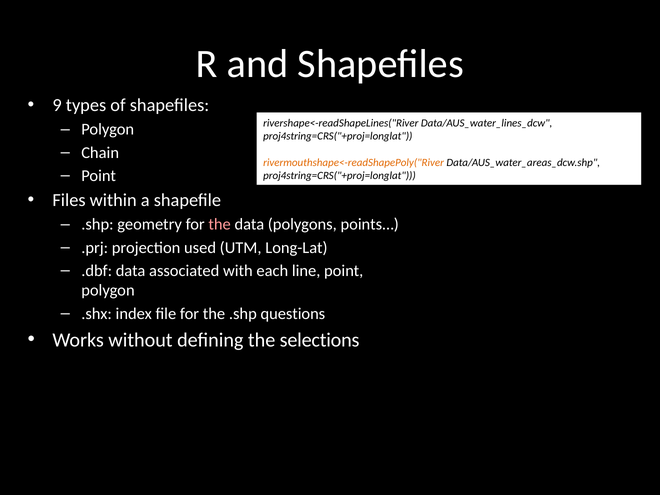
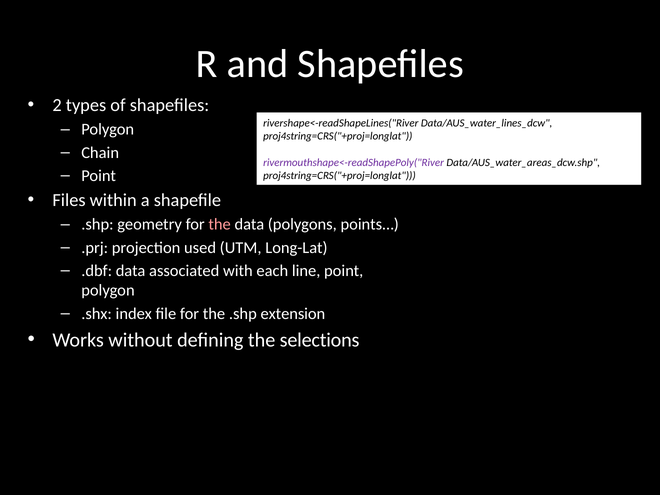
9: 9 -> 2
rivermouthshape<-readShapePoly("River colour: orange -> purple
questions: questions -> extension
